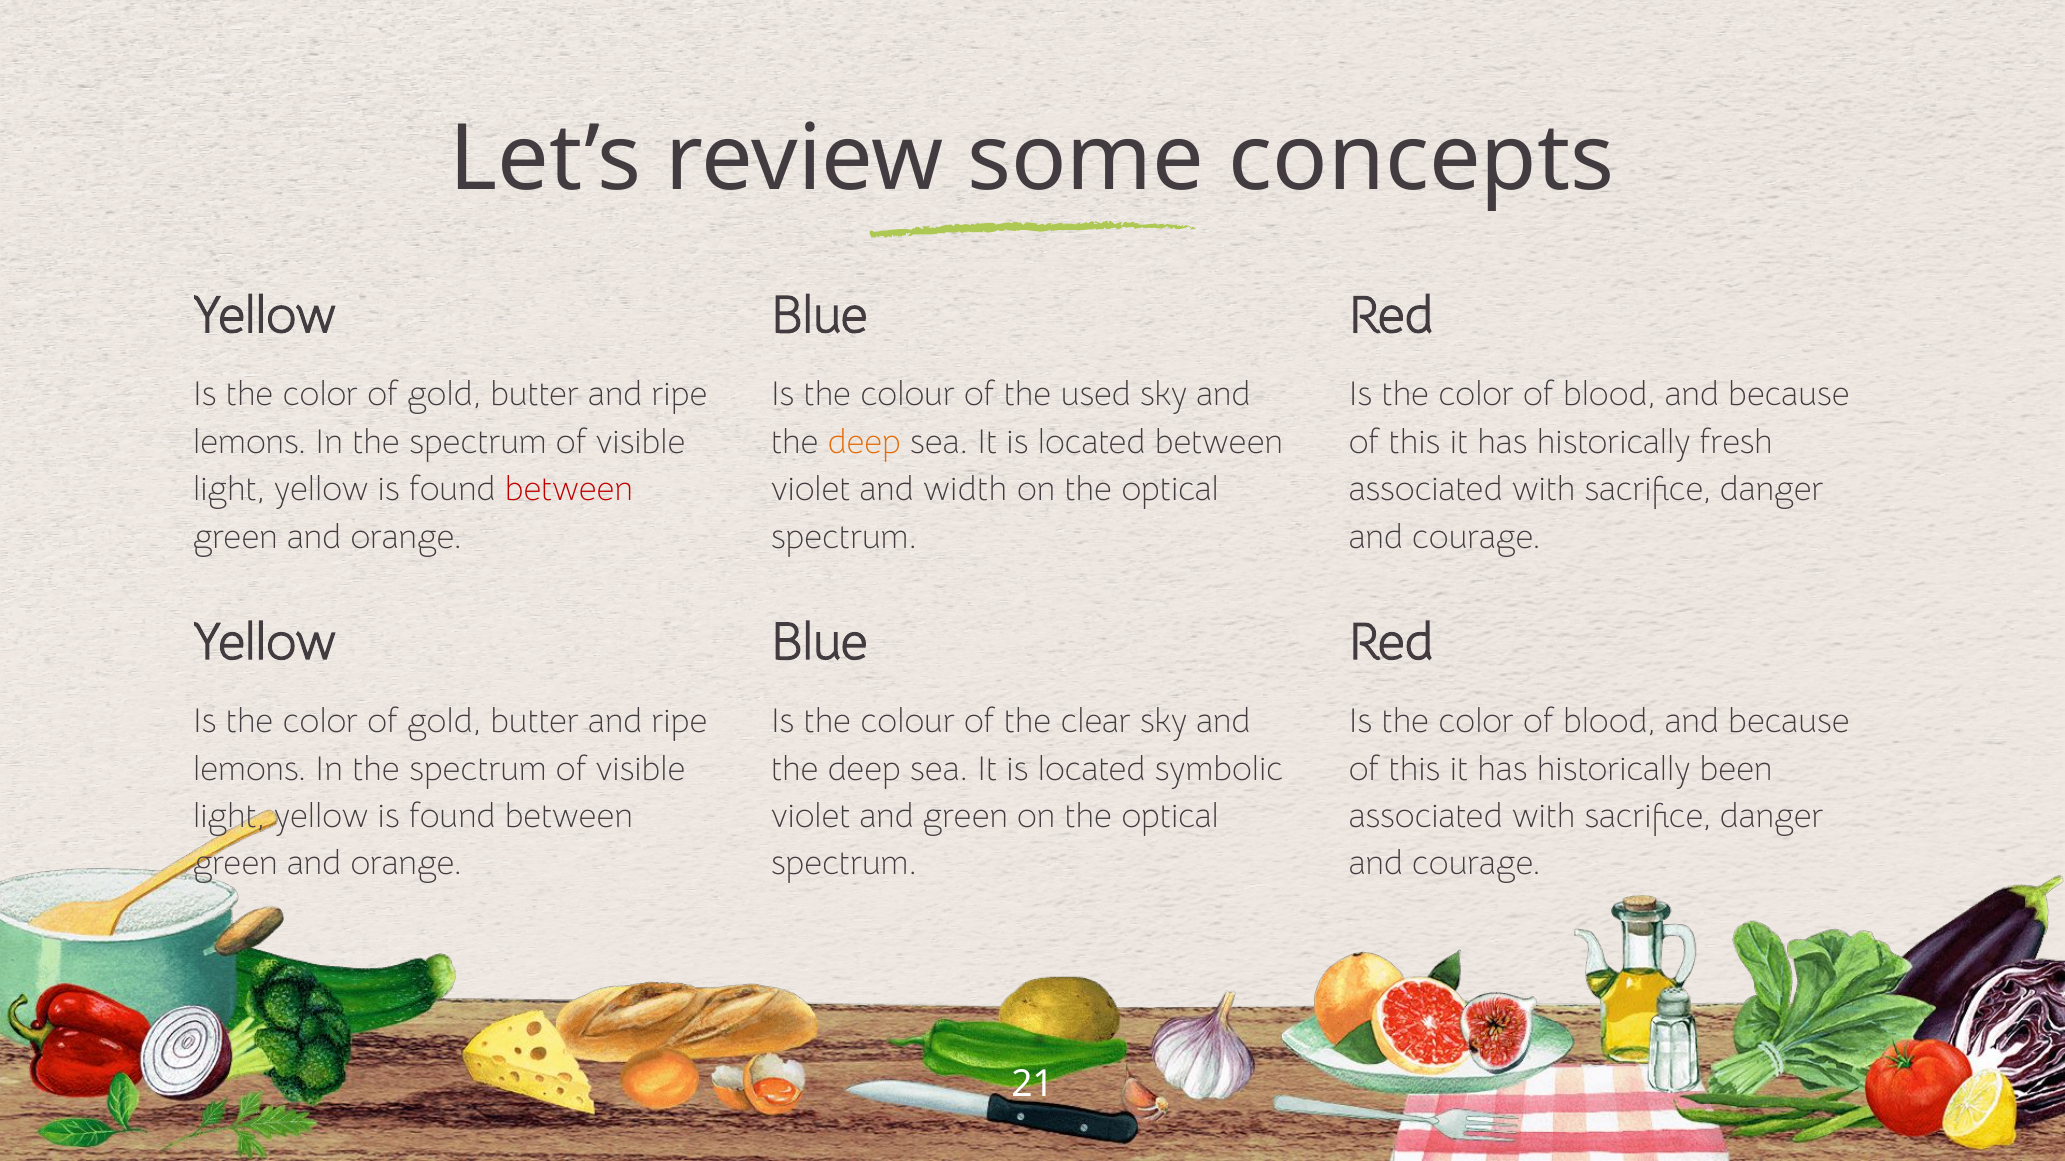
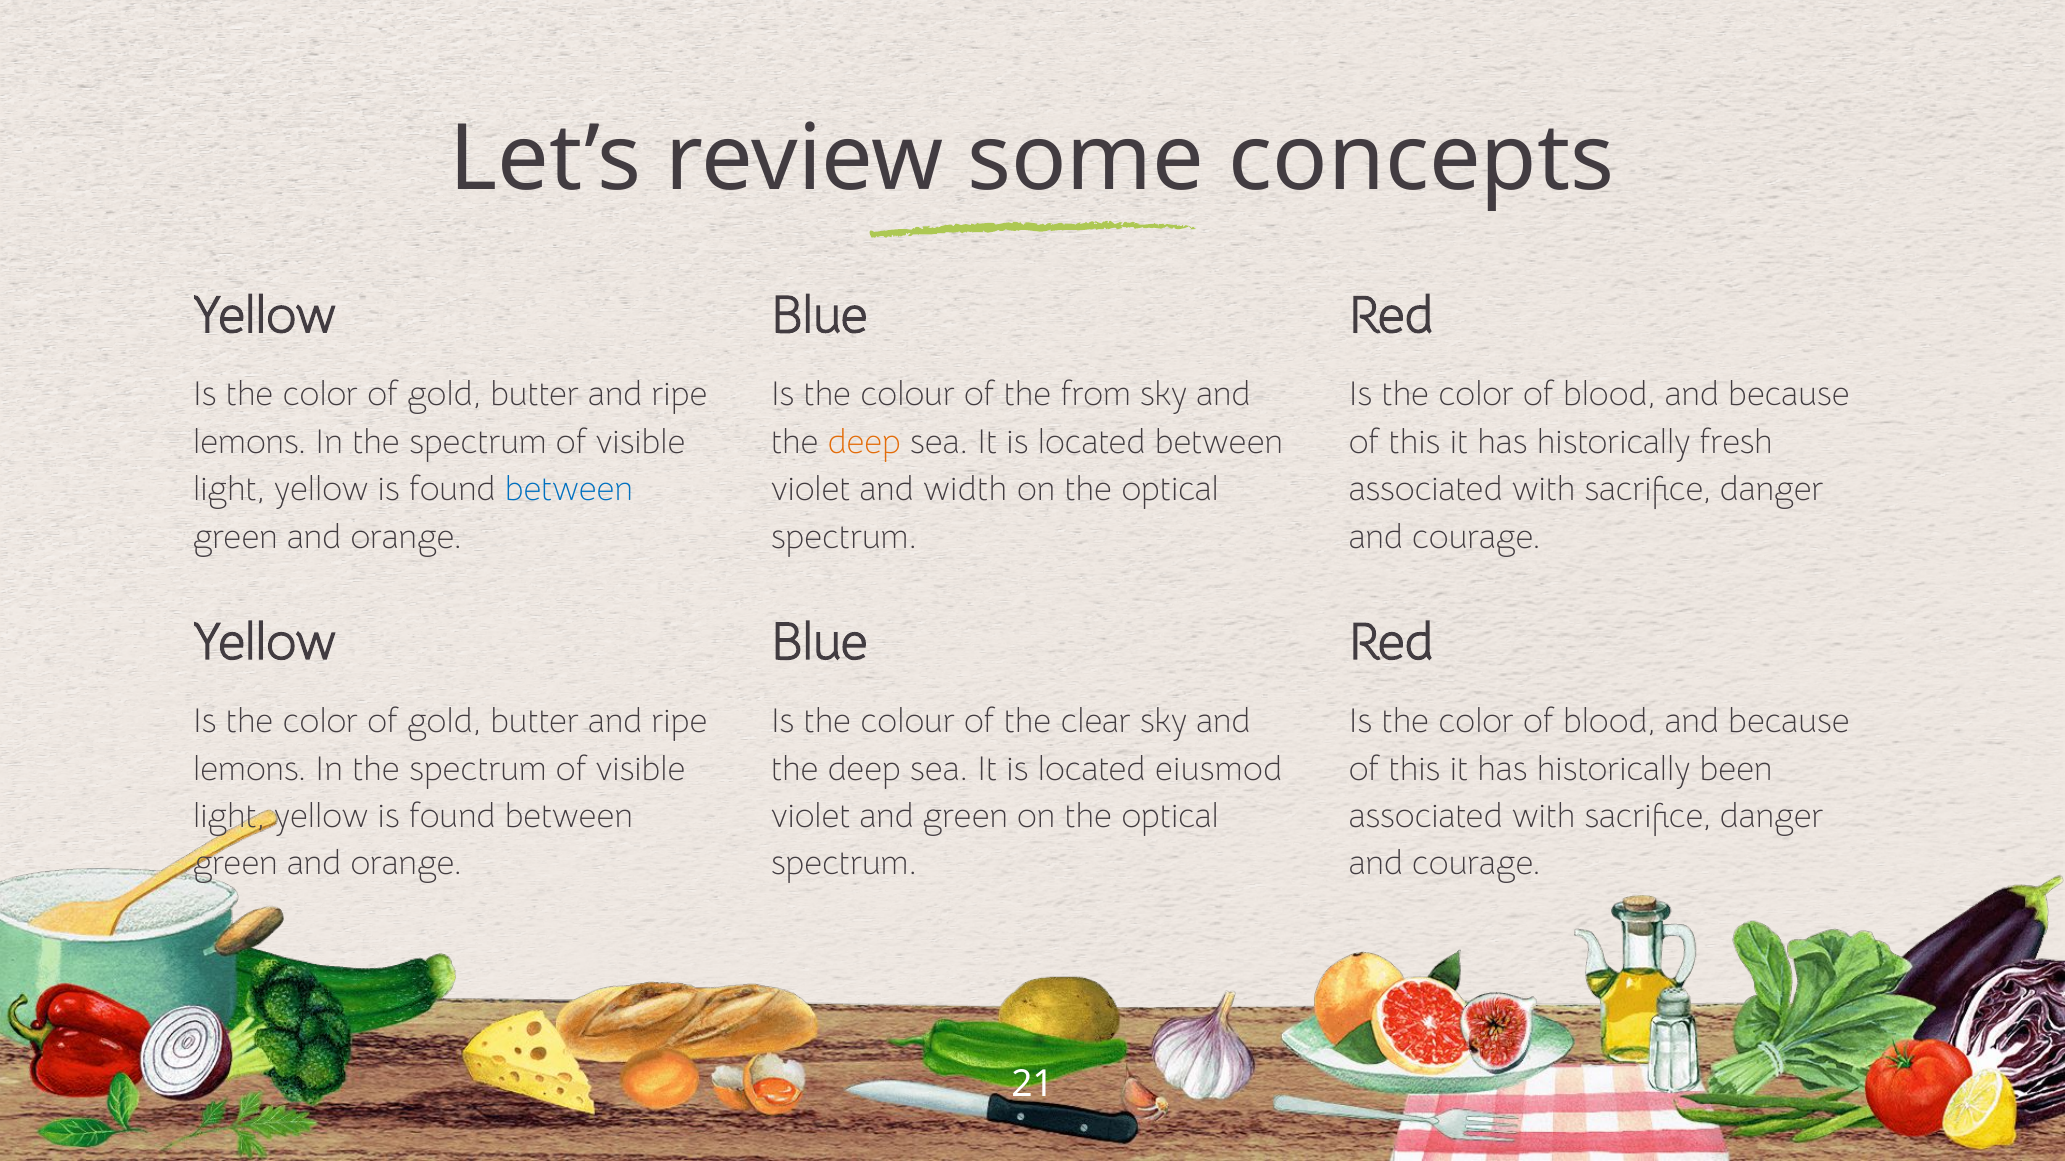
used: used -> from
between at (569, 490) colour: red -> blue
symbolic: symbolic -> eiusmod
